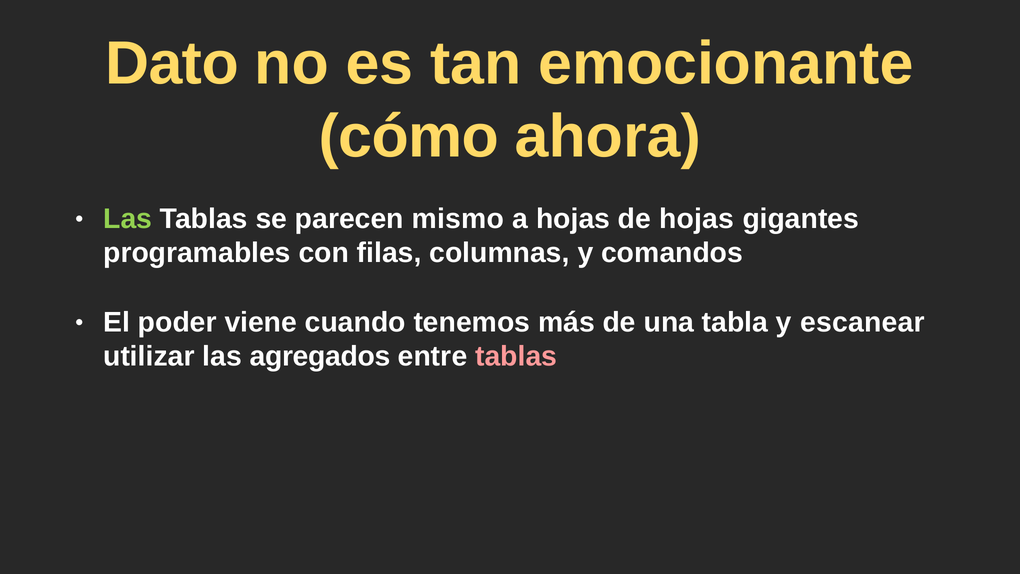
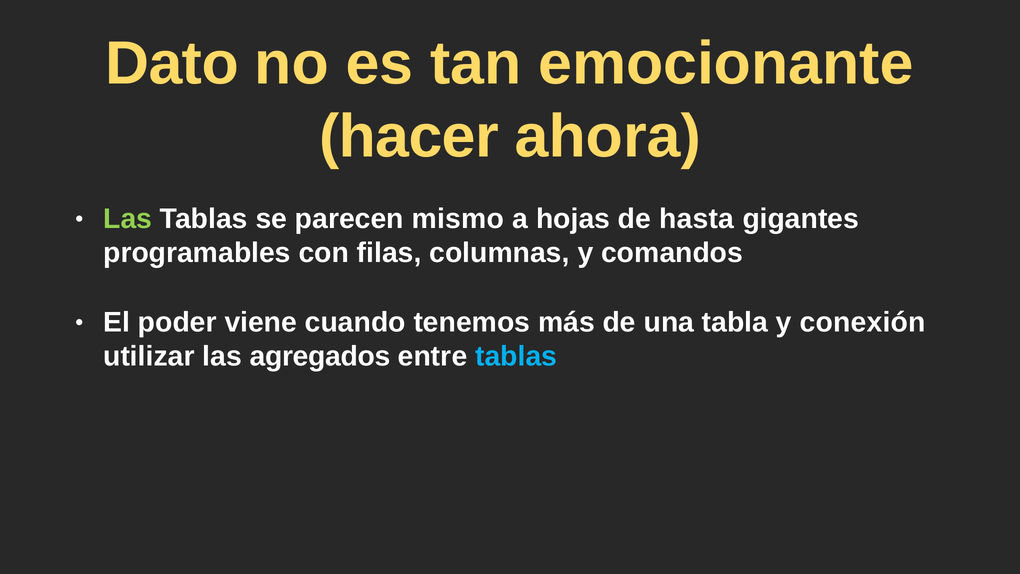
cómo: cómo -> hacer
de hojas: hojas -> hasta
escanear: escanear -> conexión
tablas at (516, 356) colour: pink -> light blue
